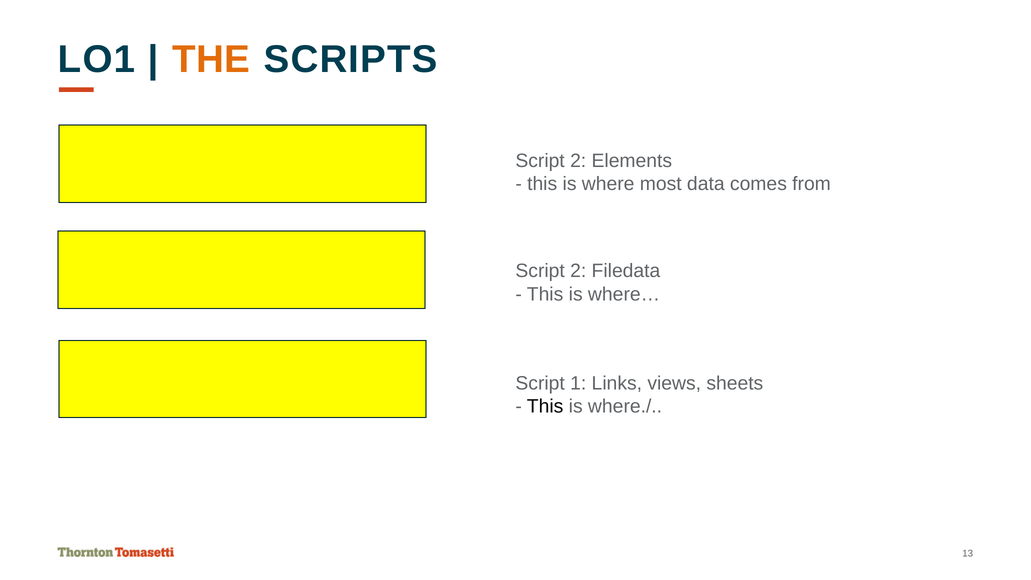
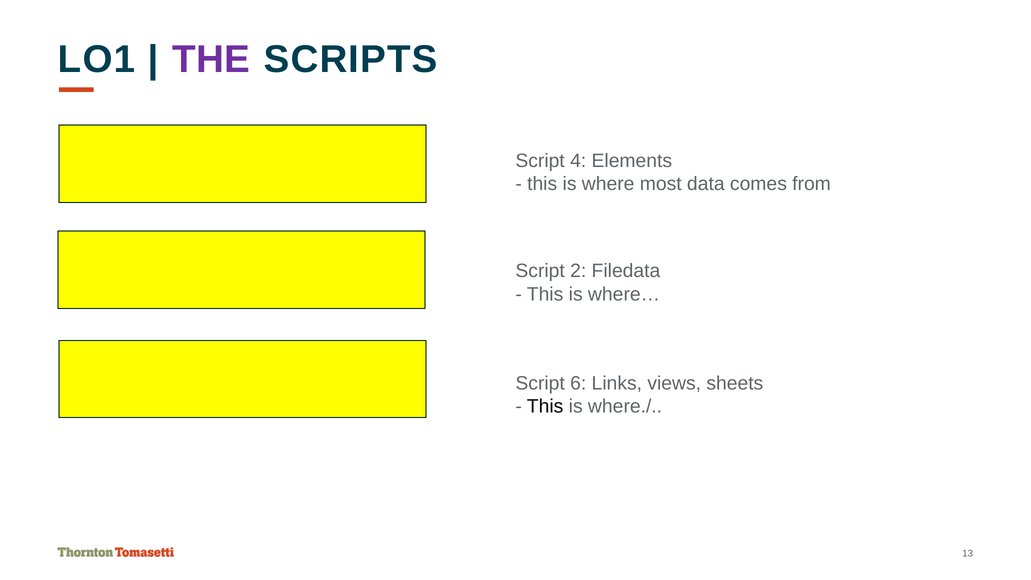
THE colour: orange -> purple
2 at (578, 161): 2 -> 4
1: 1 -> 6
